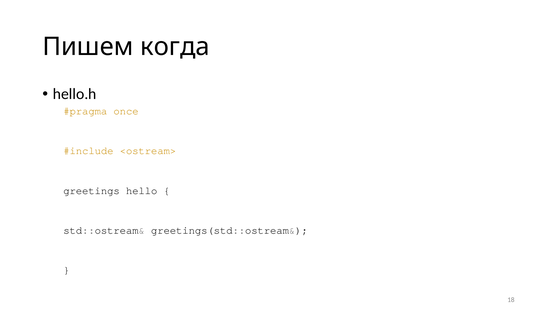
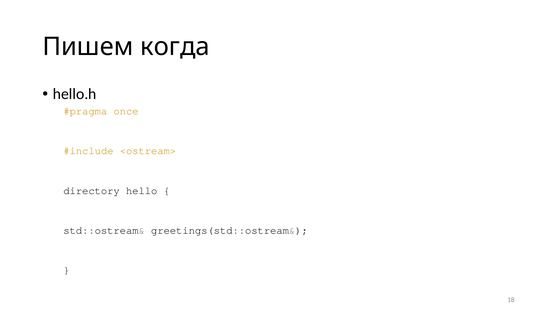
greetings: greetings -> directory
